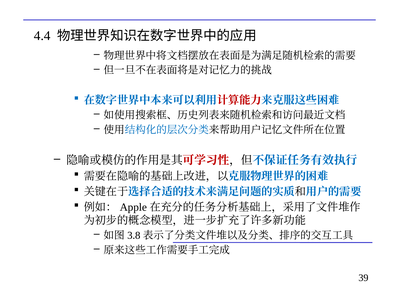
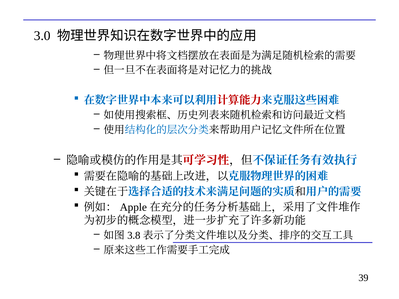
4.4: 4.4 -> 3.0
